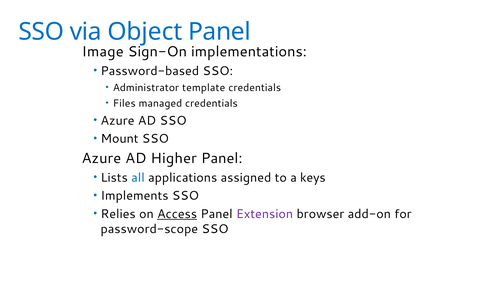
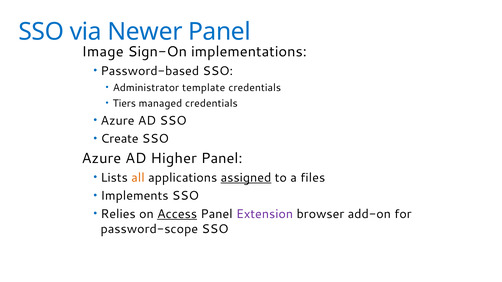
Object: Object -> Newer
Files: Files -> Tiers
Mount: Mount -> Create
all colour: blue -> orange
assigned underline: none -> present
keys: keys -> files
